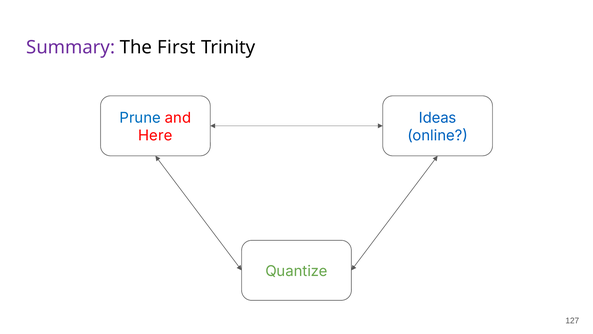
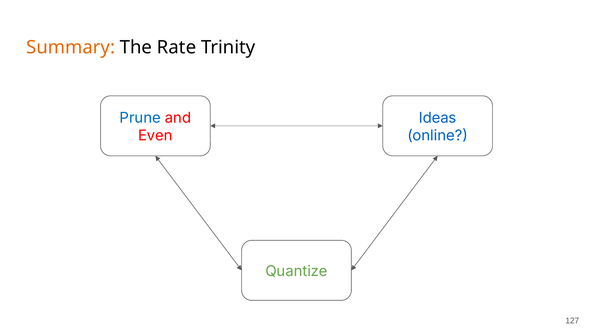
Summary colour: purple -> orange
First: First -> Rate
Here: Here -> Even
